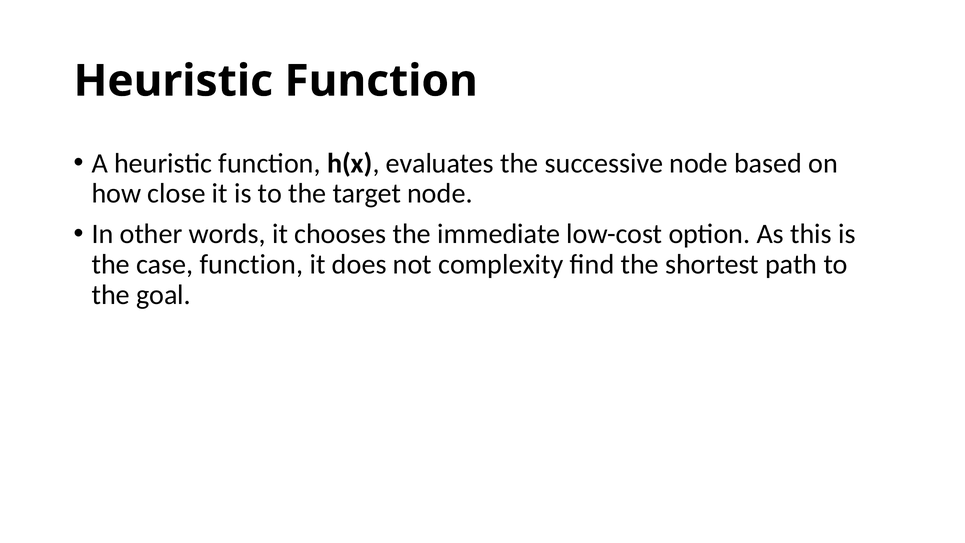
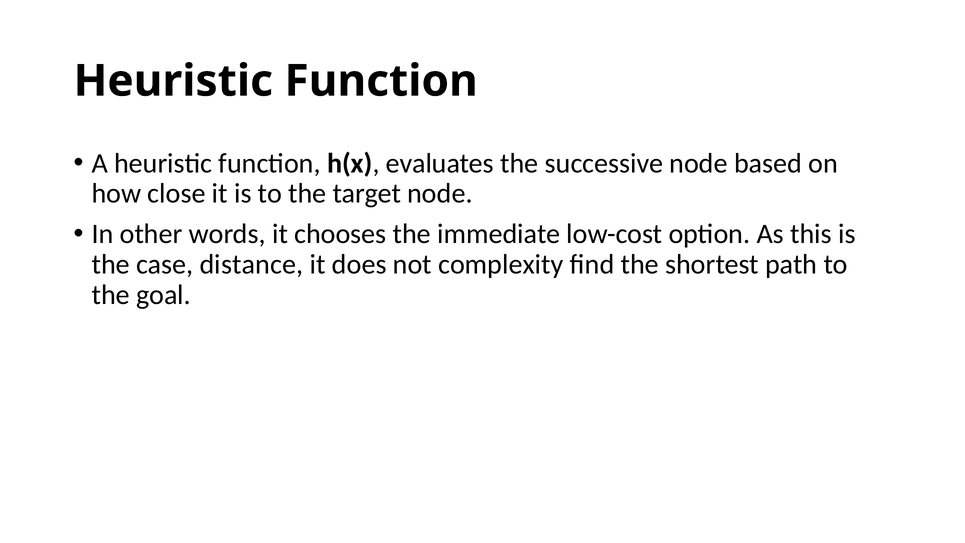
case function: function -> distance
